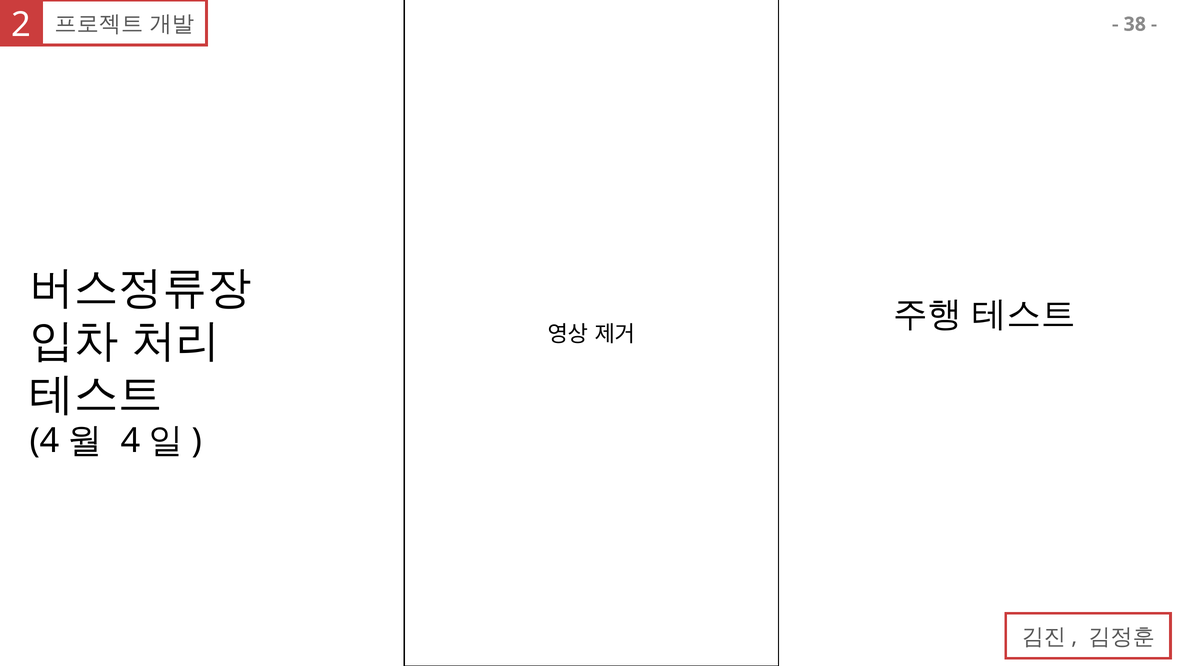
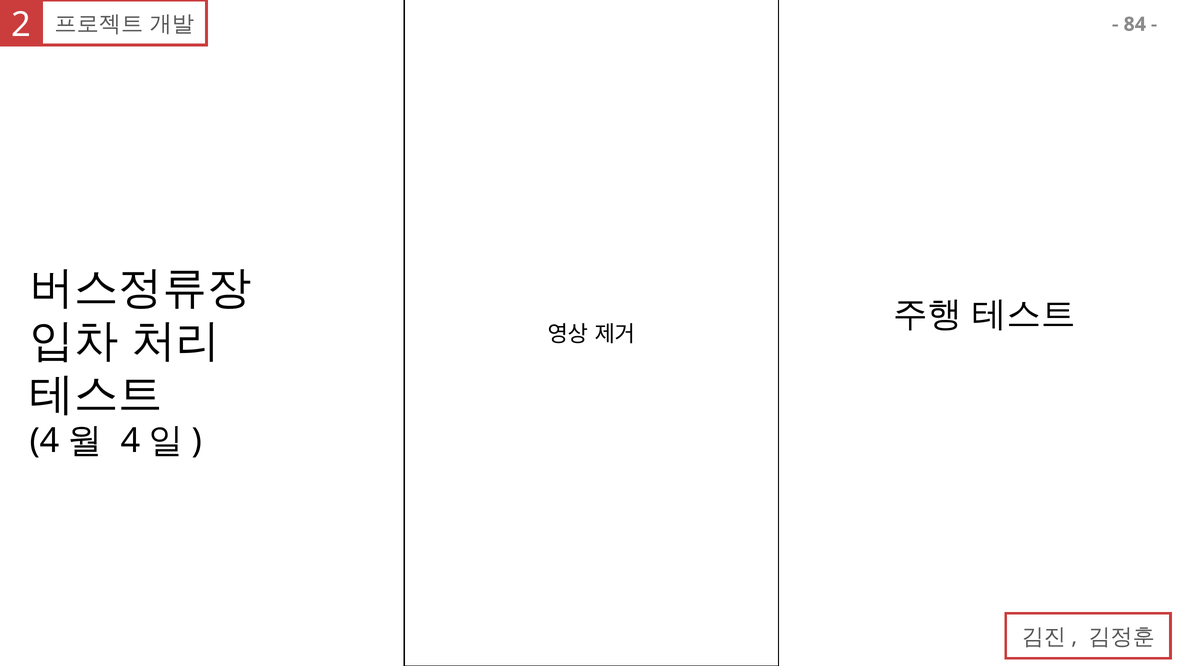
38: 38 -> 84
